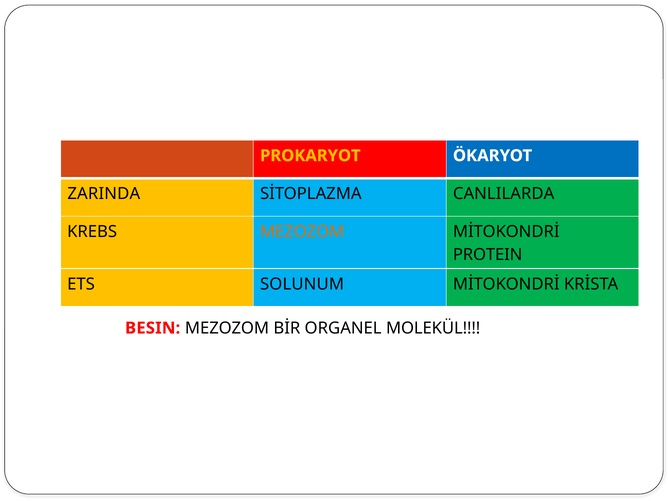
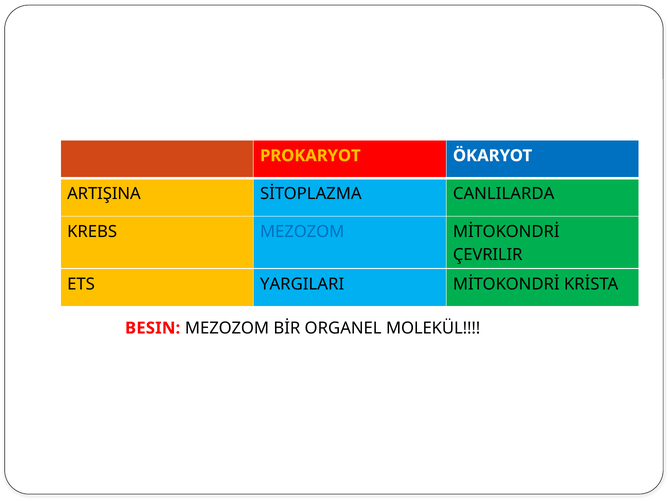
ZARINDA: ZARINDA -> ARTIŞINA
MEZOZOM at (302, 232) colour: orange -> blue
PROTEIN: PROTEIN -> ÇEVRILIR
SOLUNUM: SOLUNUM -> YARGILARI
